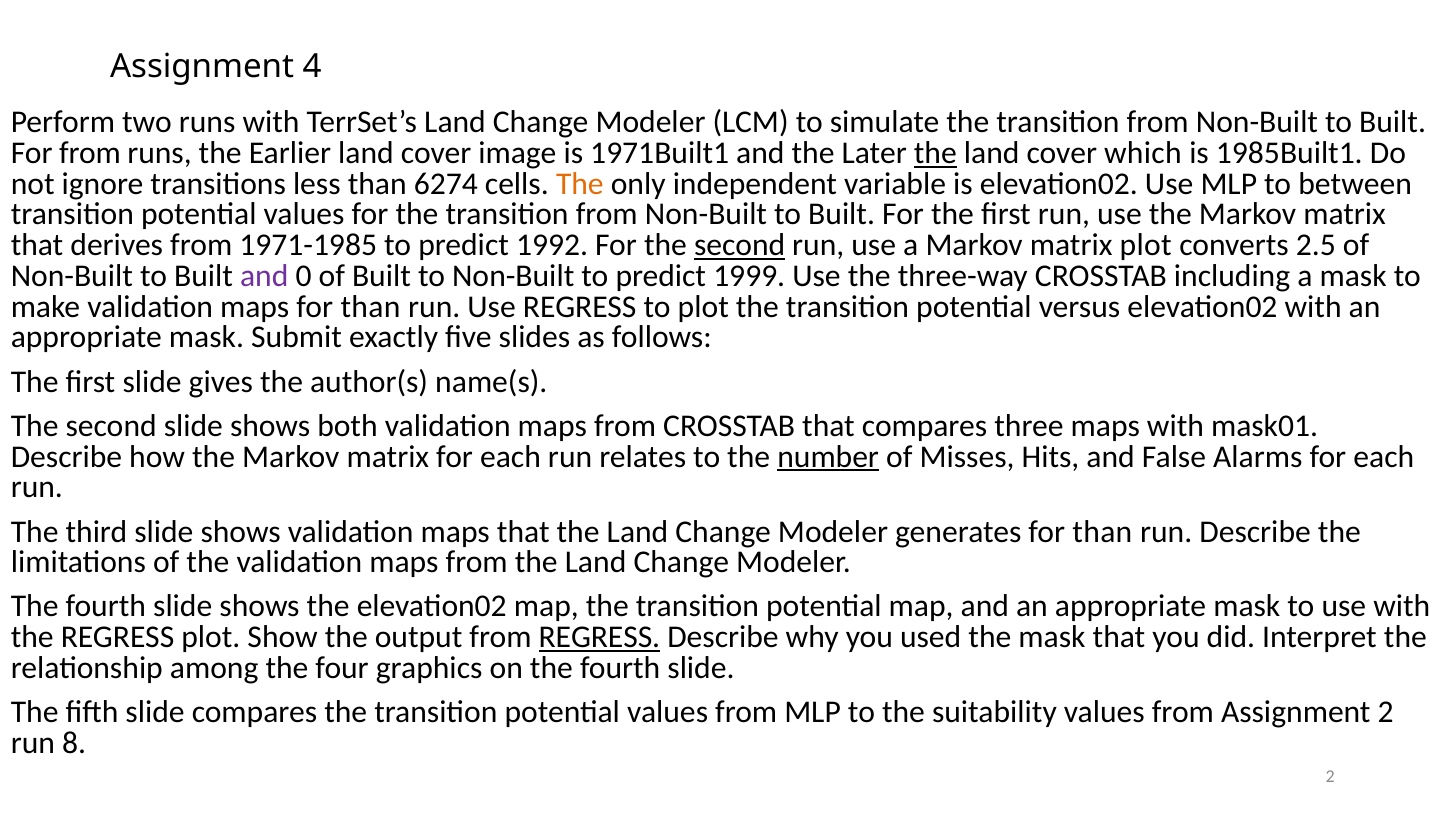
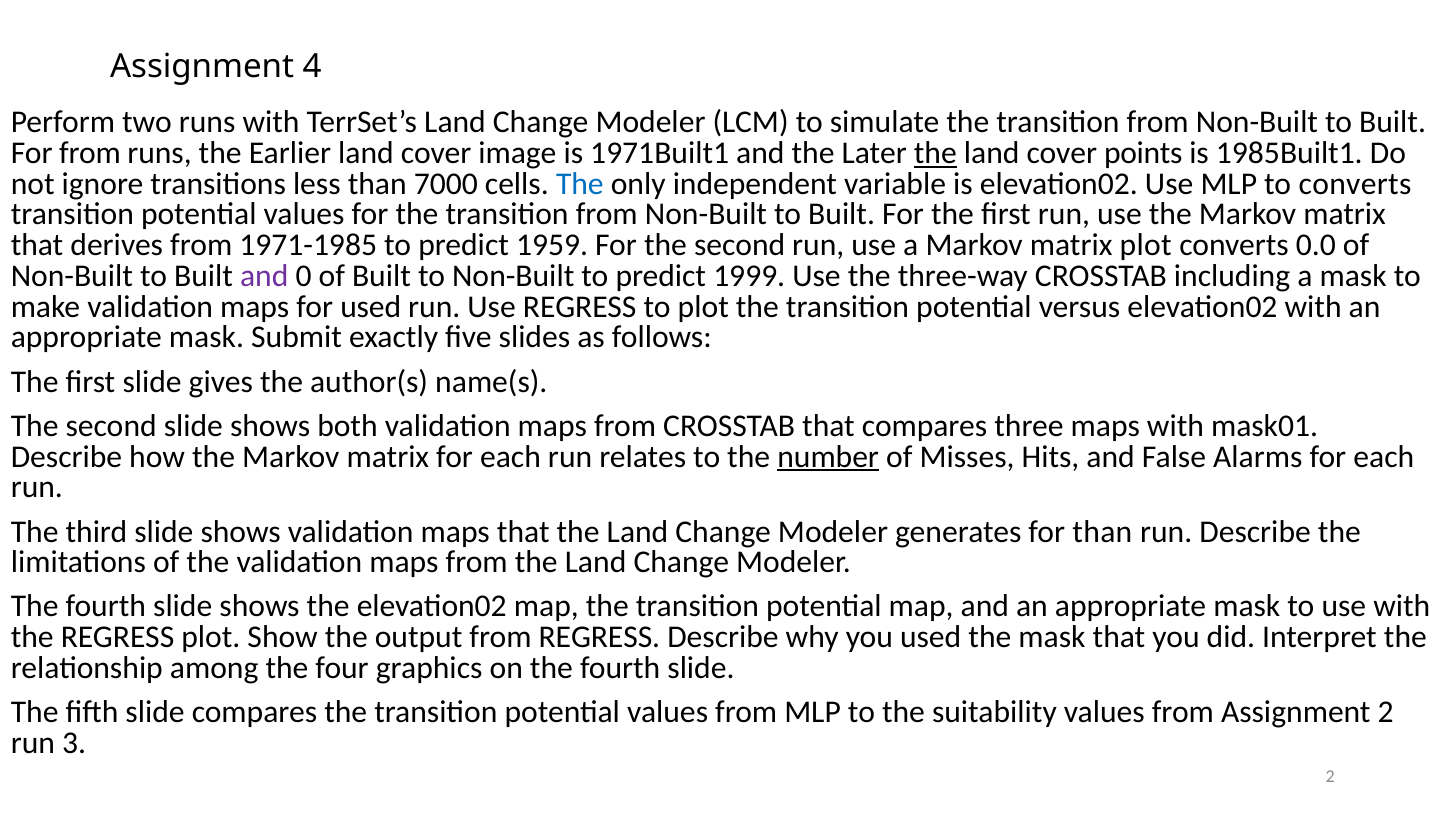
which: which -> points
6274: 6274 -> 7000
The at (580, 184) colour: orange -> blue
to between: between -> converts
1992: 1992 -> 1959
second at (740, 245) underline: present -> none
2.5: 2.5 -> 0.0
maps for than: than -> used
REGRESS at (599, 637) underline: present -> none
8: 8 -> 3
